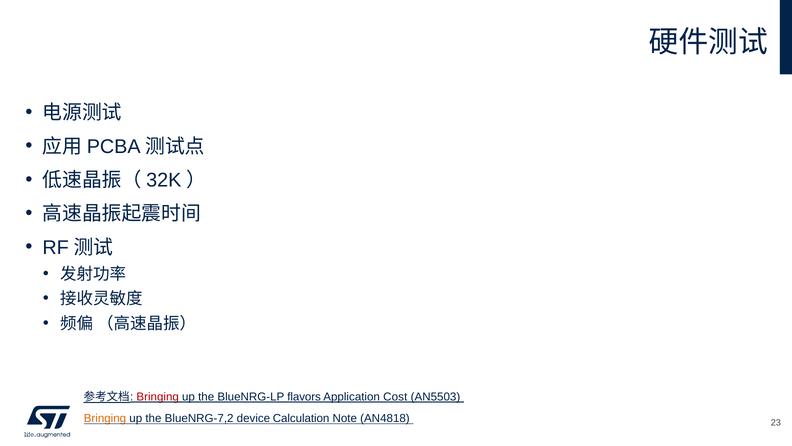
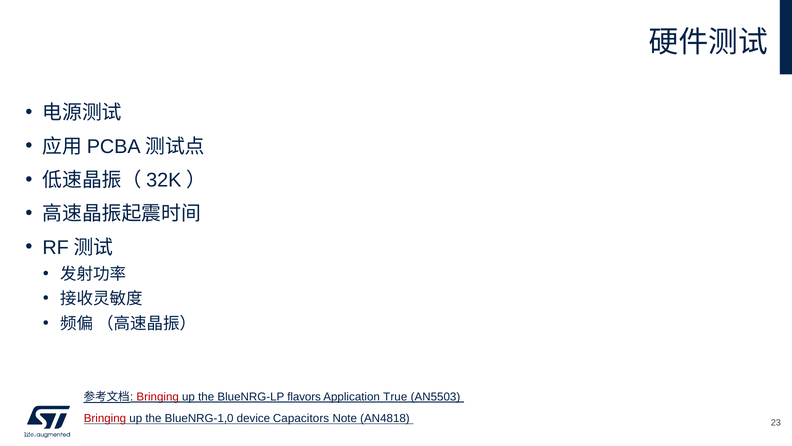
Cost: Cost -> True
Bringing at (105, 418) colour: orange -> red
BlueNRG-7,2: BlueNRG-7,2 -> BlueNRG-1,0
Calculation: Calculation -> Capacitors
